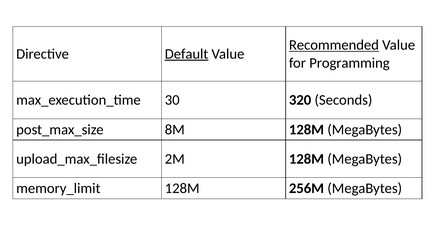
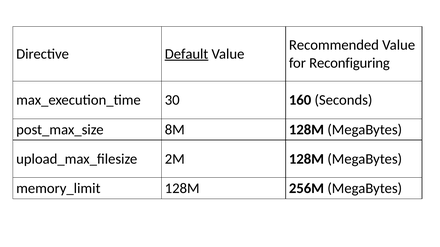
Recommended underline: present -> none
Programming: Programming -> Reconfiguring
320: 320 -> 160
